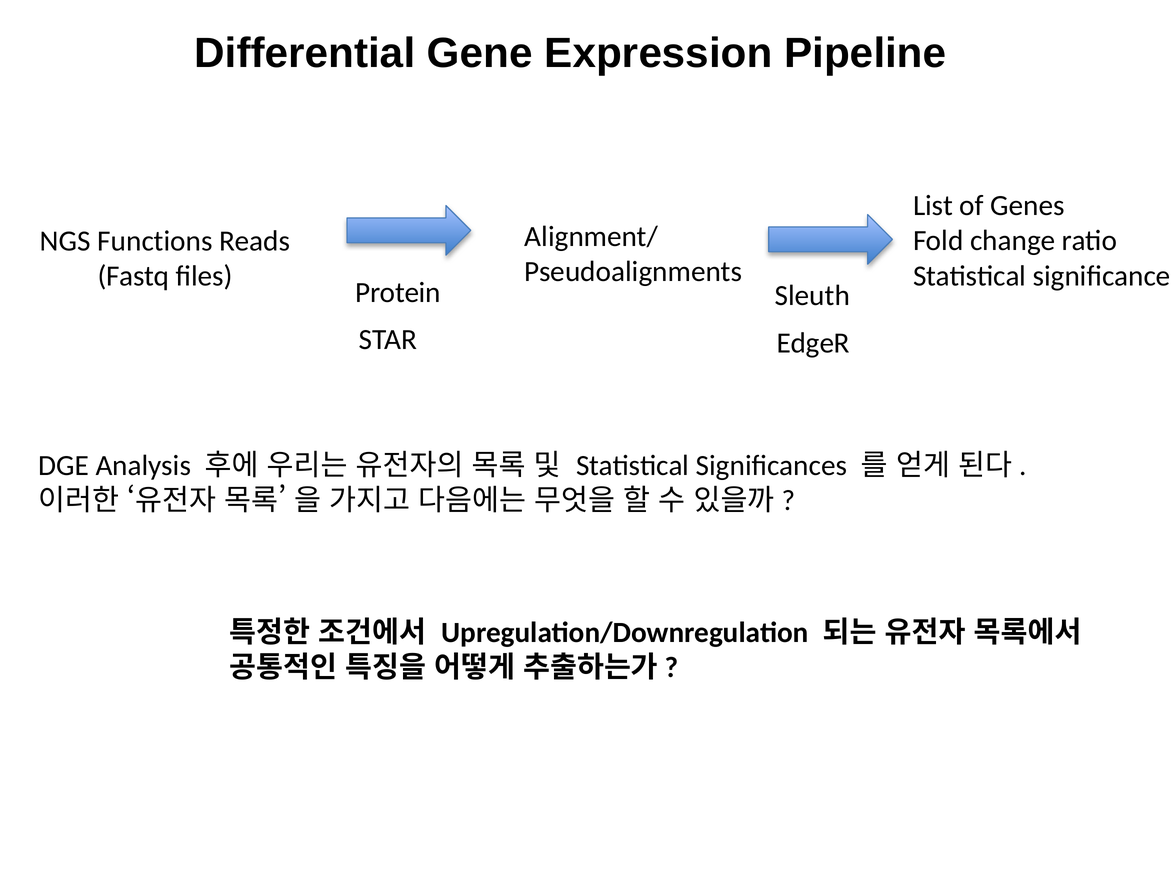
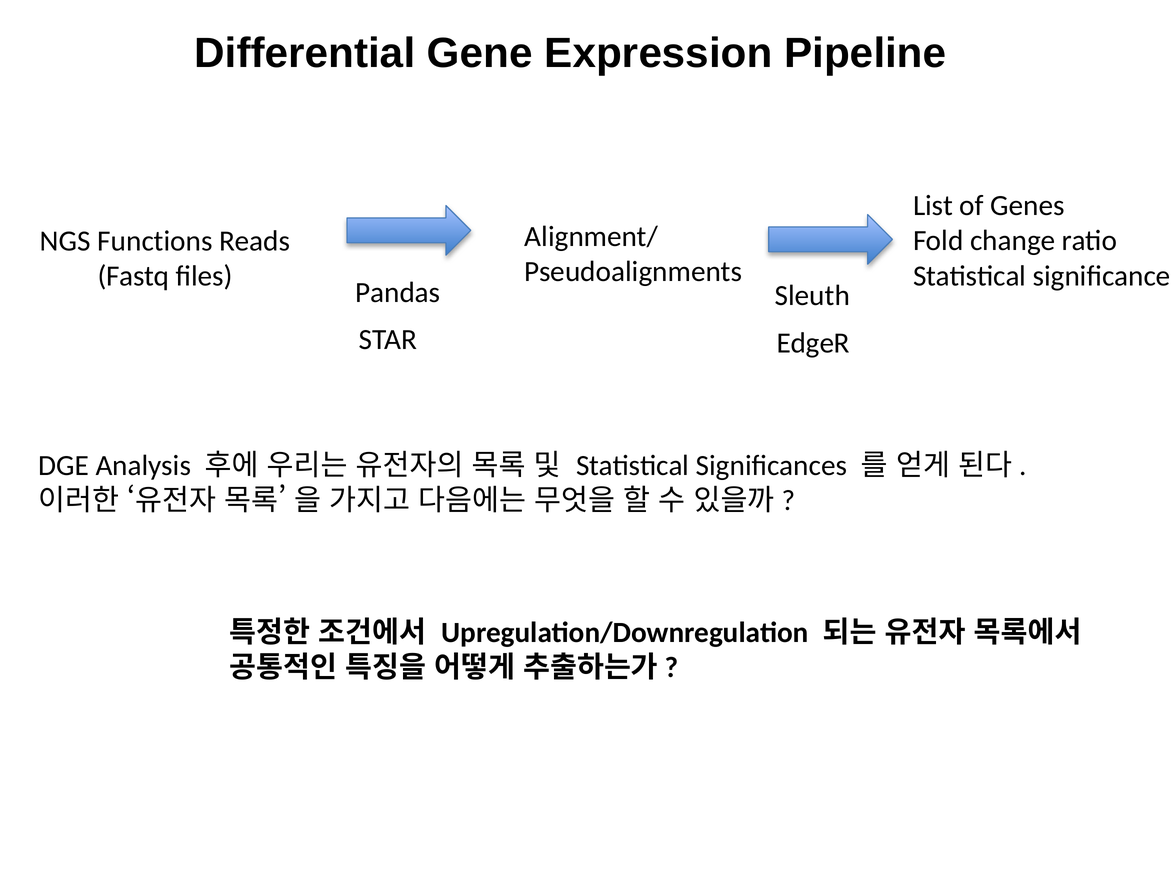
Protein: Protein -> Pandas
